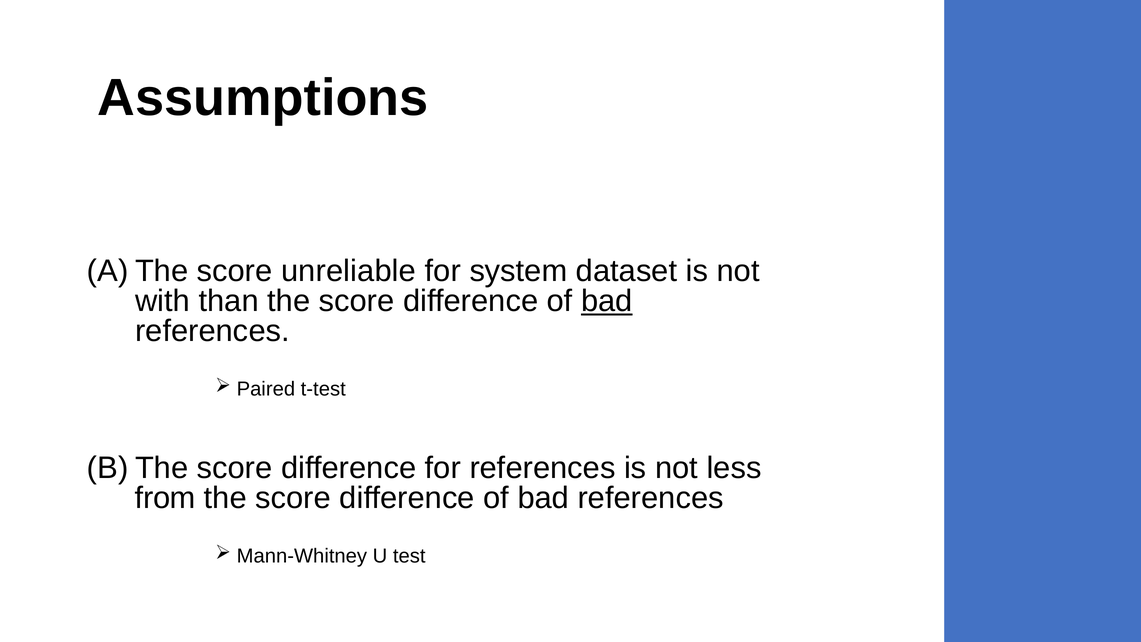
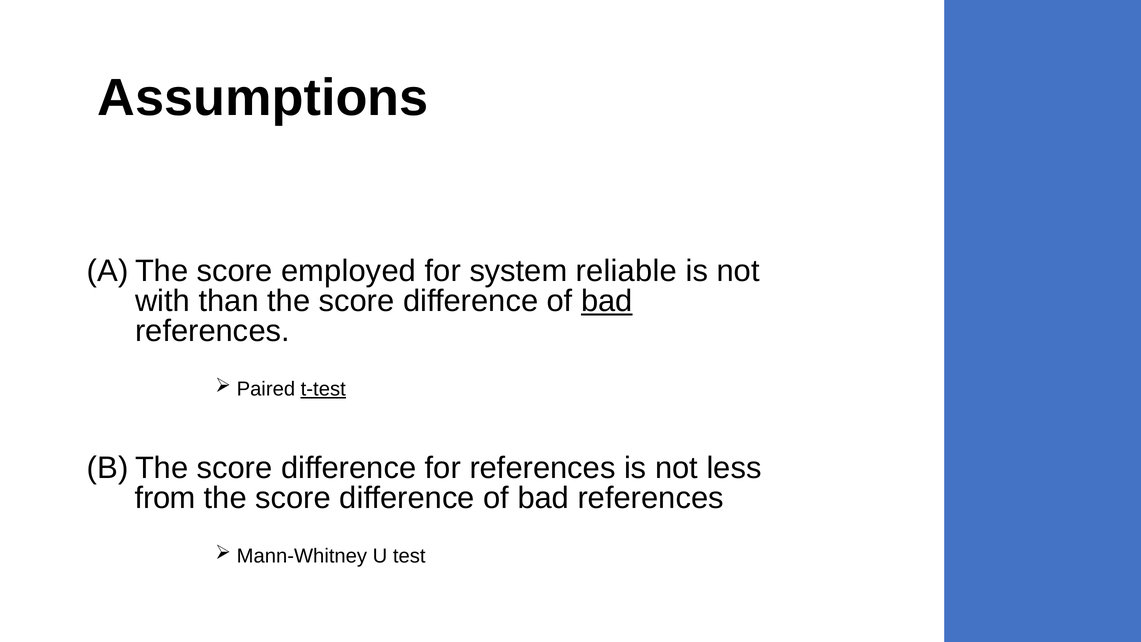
unreliable: unreliable -> employed
dataset: dataset -> reliable
t-test underline: none -> present
